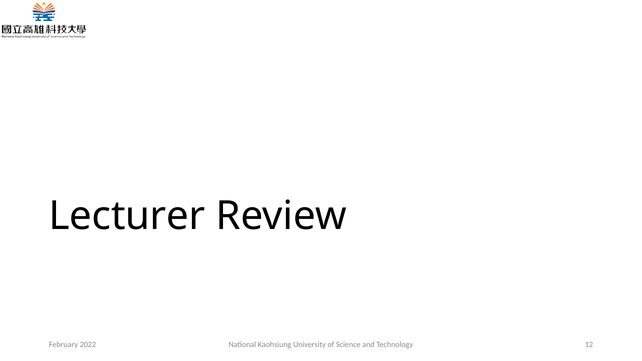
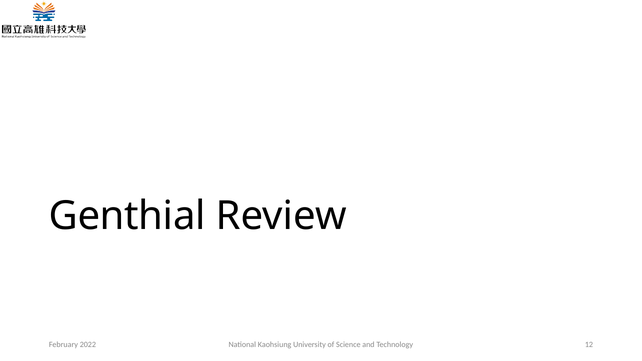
Lecturer: Lecturer -> Genthial
